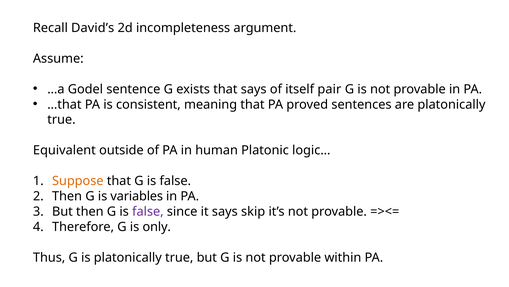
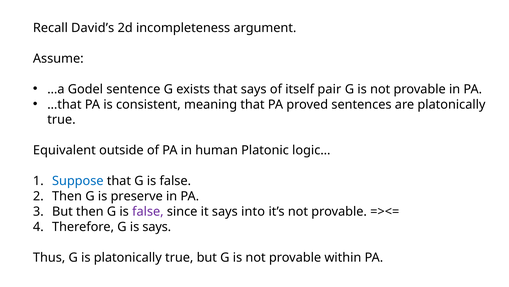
Suppose colour: orange -> blue
variables: variables -> preserve
skip: skip -> into
is only: only -> says
